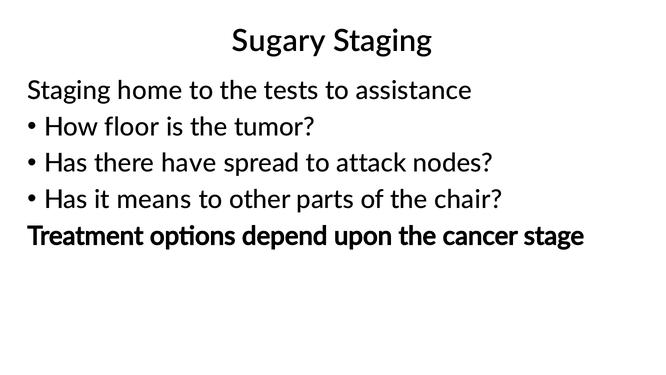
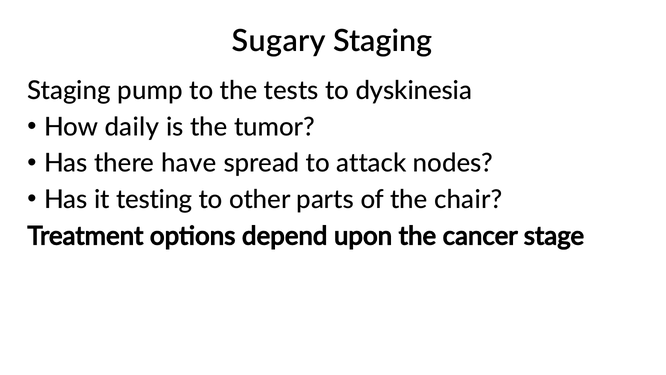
home: home -> pump
assistance: assistance -> dyskinesia
floor: floor -> daily
means: means -> testing
